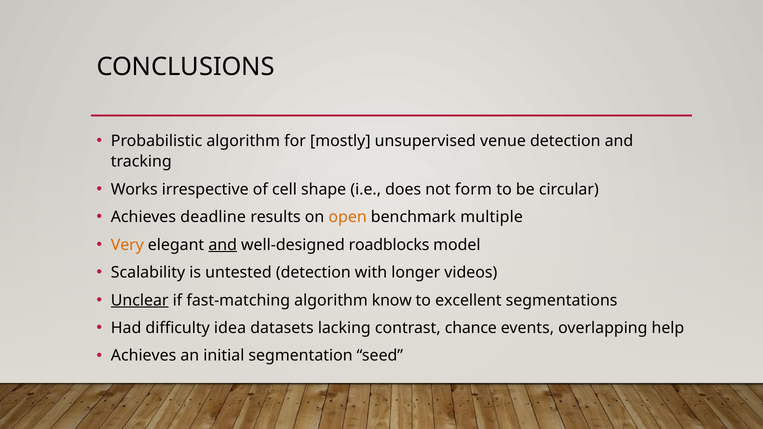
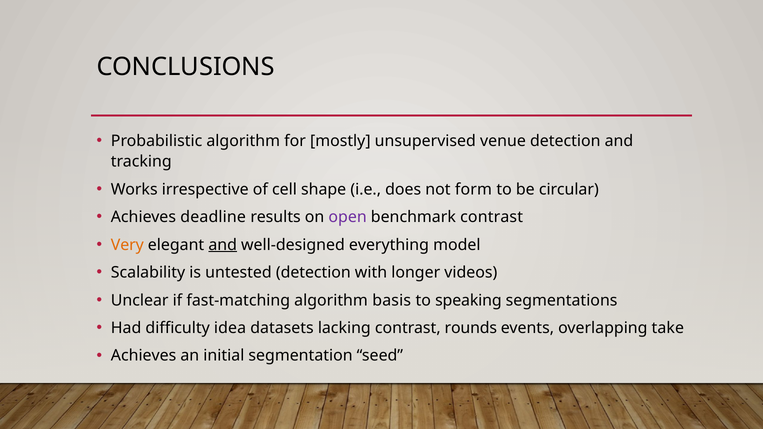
open colour: orange -> purple
benchmark multiple: multiple -> contrast
roadblocks: roadblocks -> everything
Unclear underline: present -> none
know: know -> basis
excellent: excellent -> speaking
chance: chance -> rounds
help: help -> take
